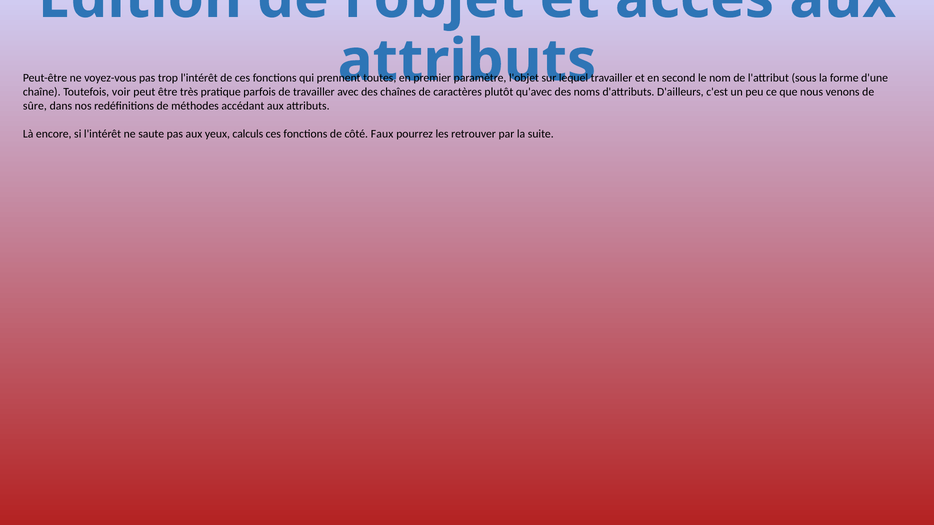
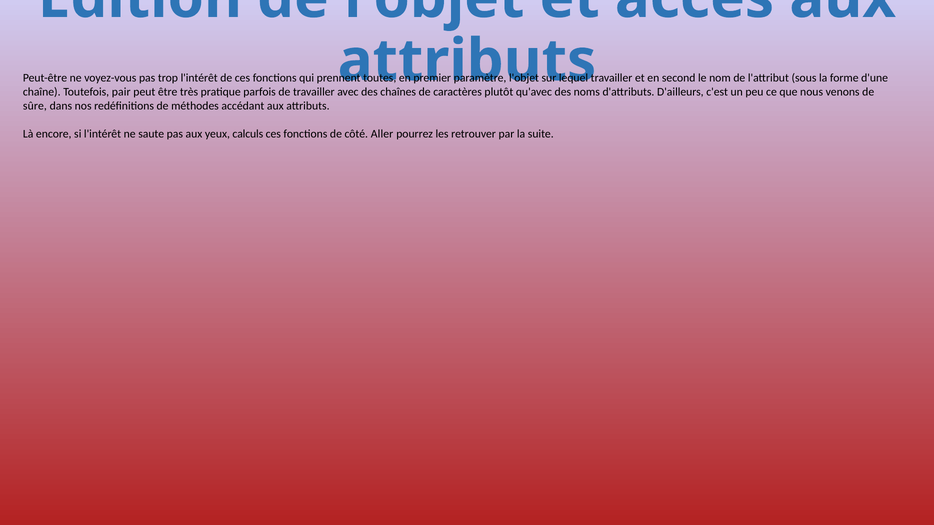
voir: voir -> pair
Faux: Faux -> Aller
